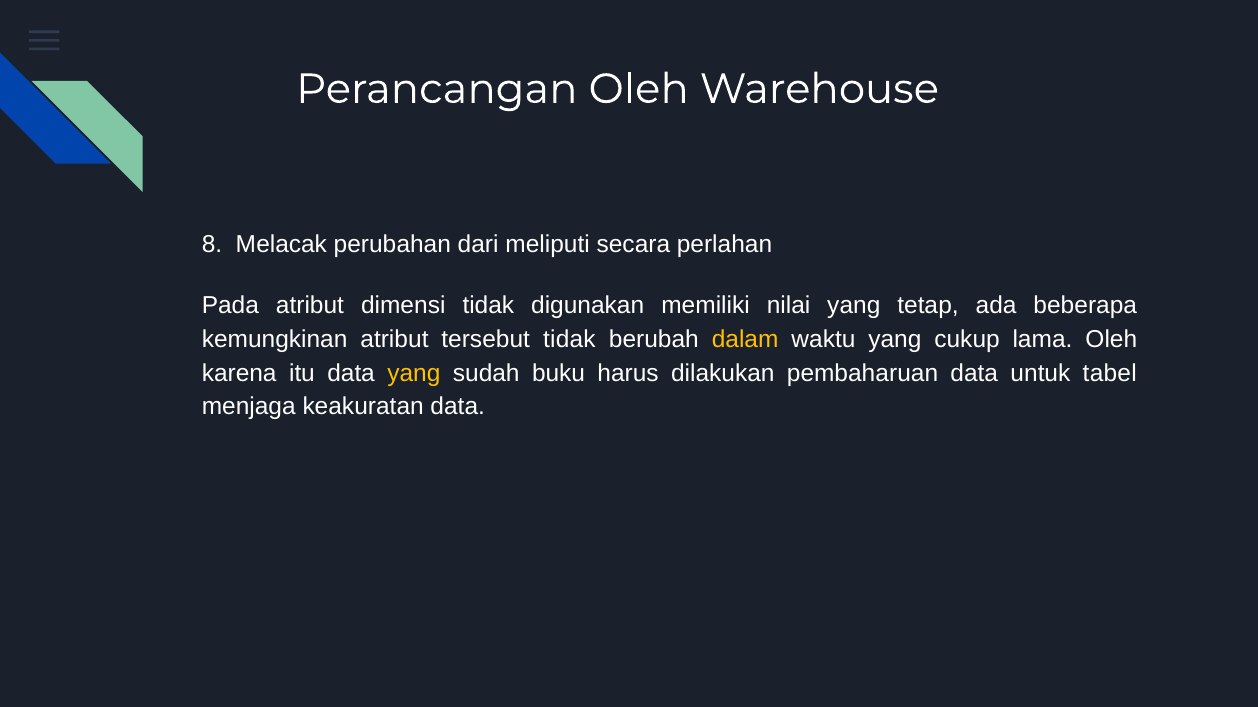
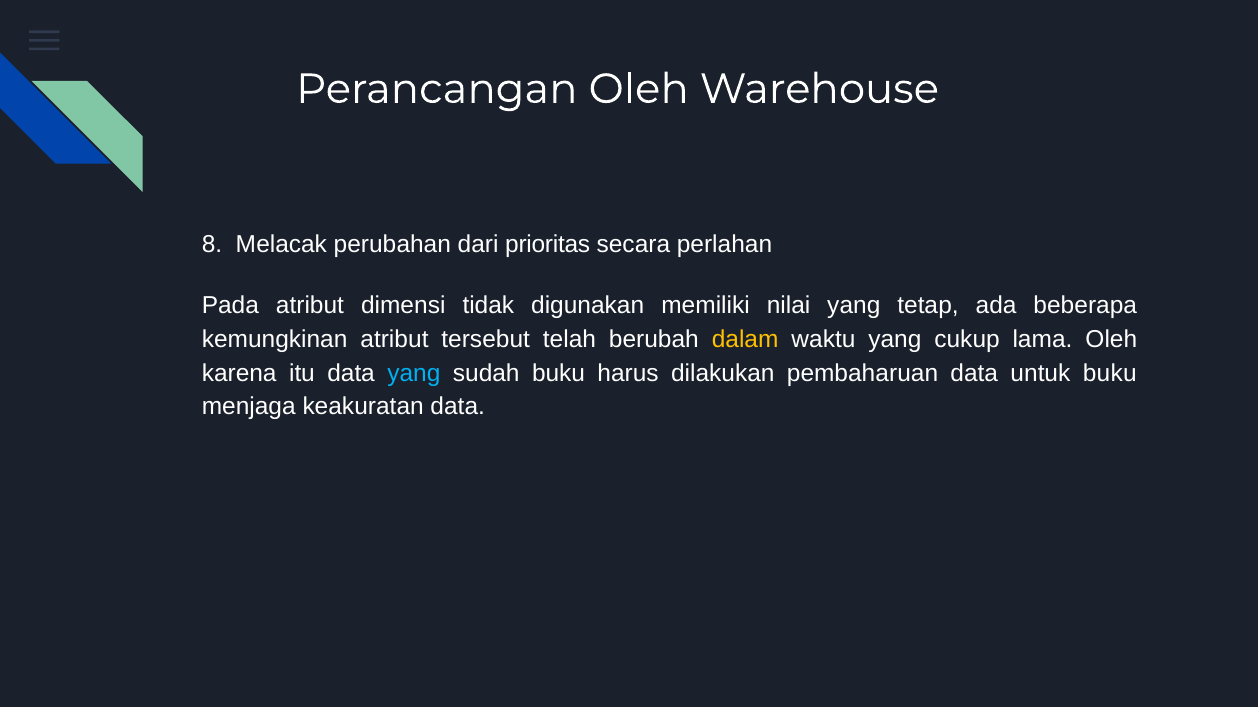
meliputi: meliputi -> prioritas
tersebut tidak: tidak -> telah
yang at (414, 373) colour: yellow -> light blue
untuk tabel: tabel -> buku
